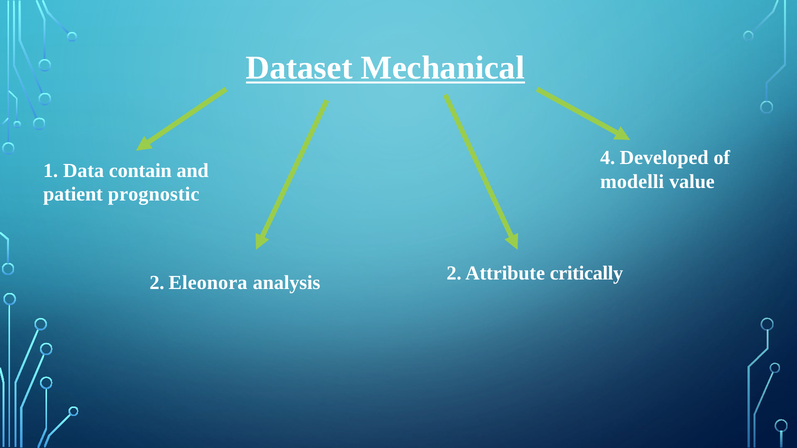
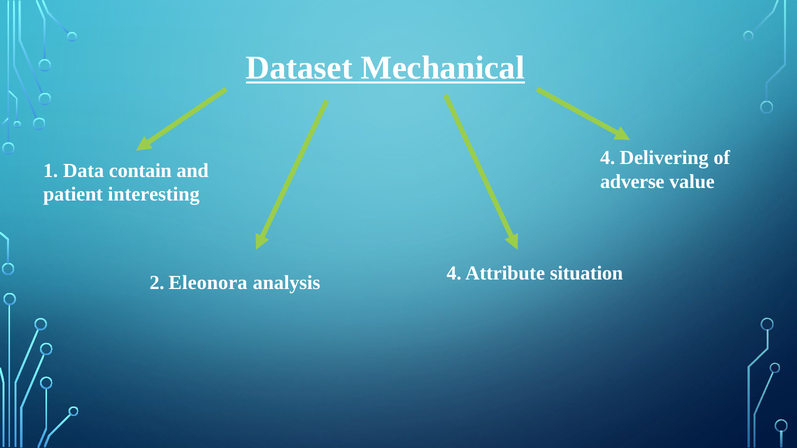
Developed: Developed -> Delivering
modelli: modelli -> adverse
prognostic: prognostic -> interesting
analysis 2: 2 -> 4
critically: critically -> situation
